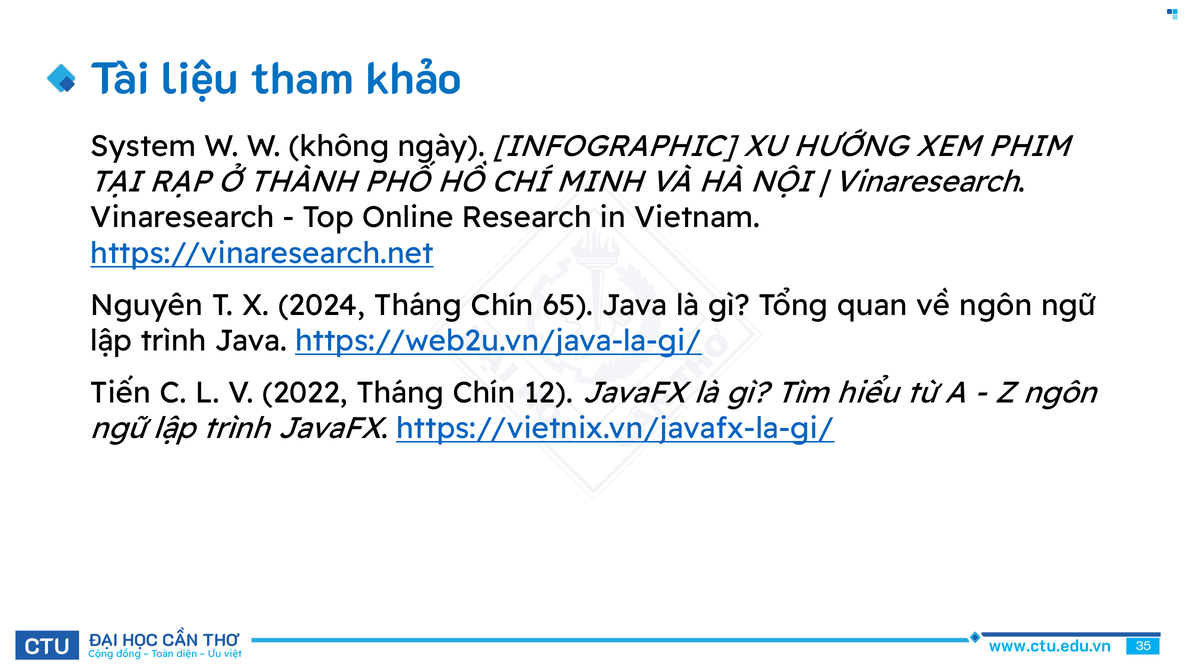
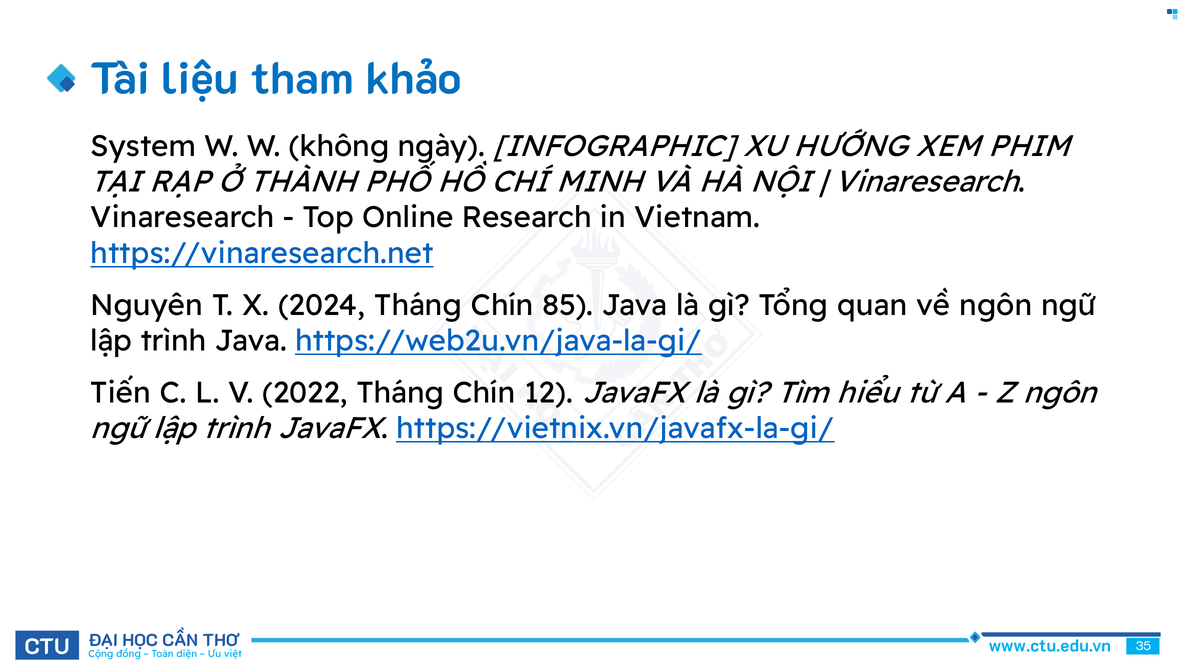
65: 65 -> 85
